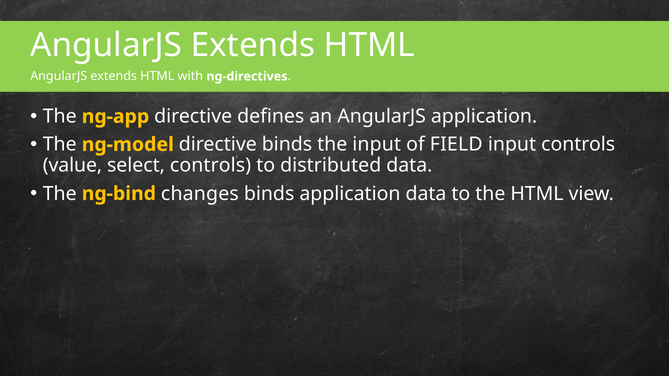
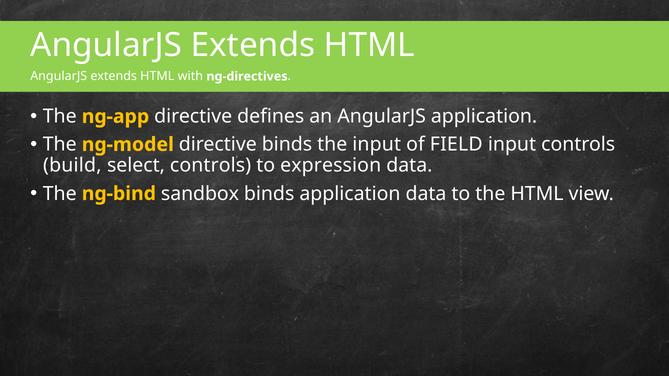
value: value -> build
distributed: distributed -> expression
changes: changes -> sandbox
